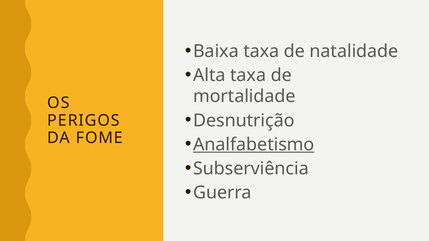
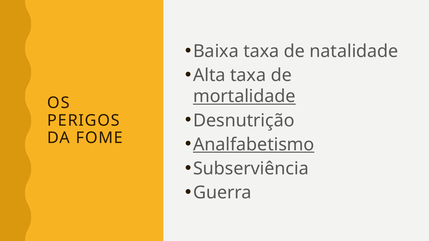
mortalidade underline: none -> present
